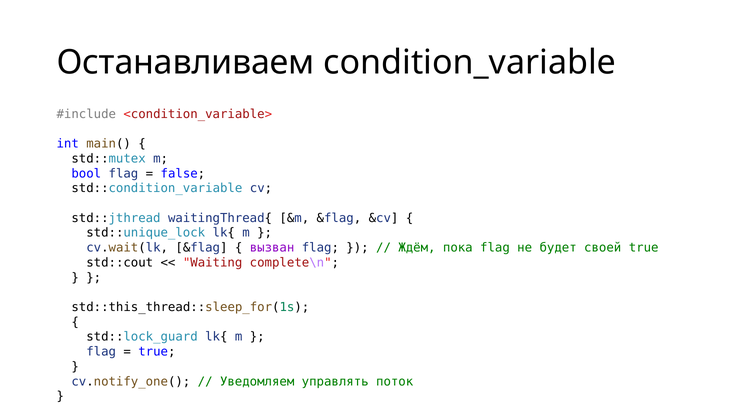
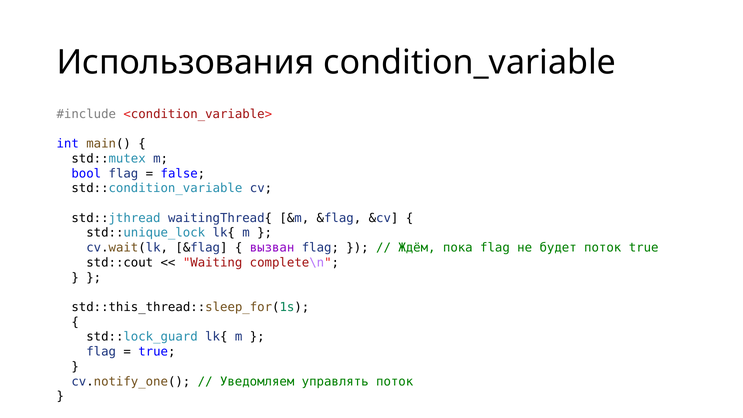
Останавливаем: Останавливаем -> Использования
будет своей: своей -> поток
